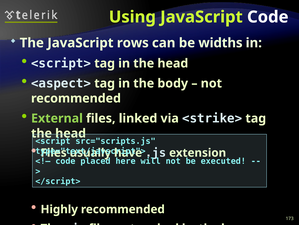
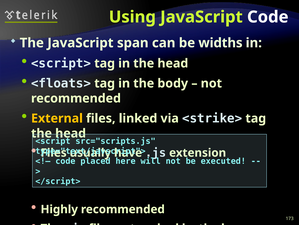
rows: rows -> span
<aspect>: <aspect> -> <floats>
External colour: light green -> yellow
